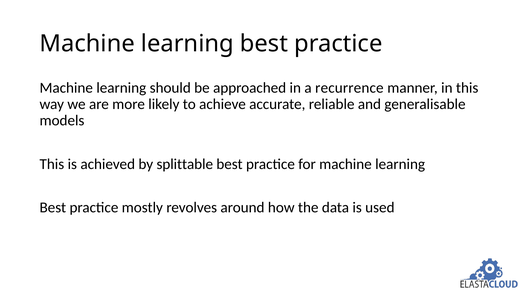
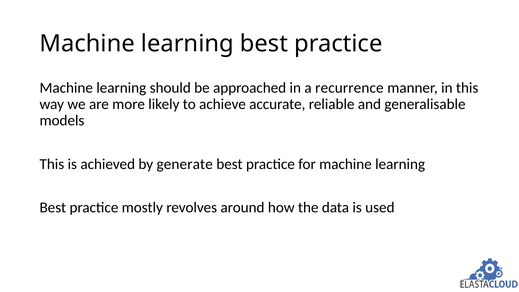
splittable: splittable -> generate
